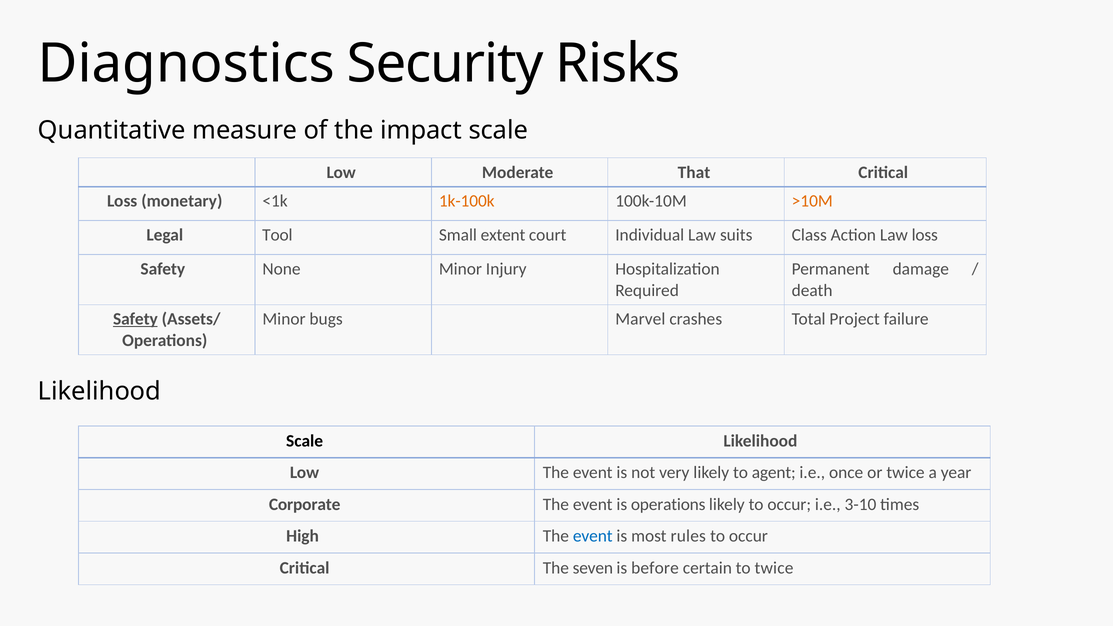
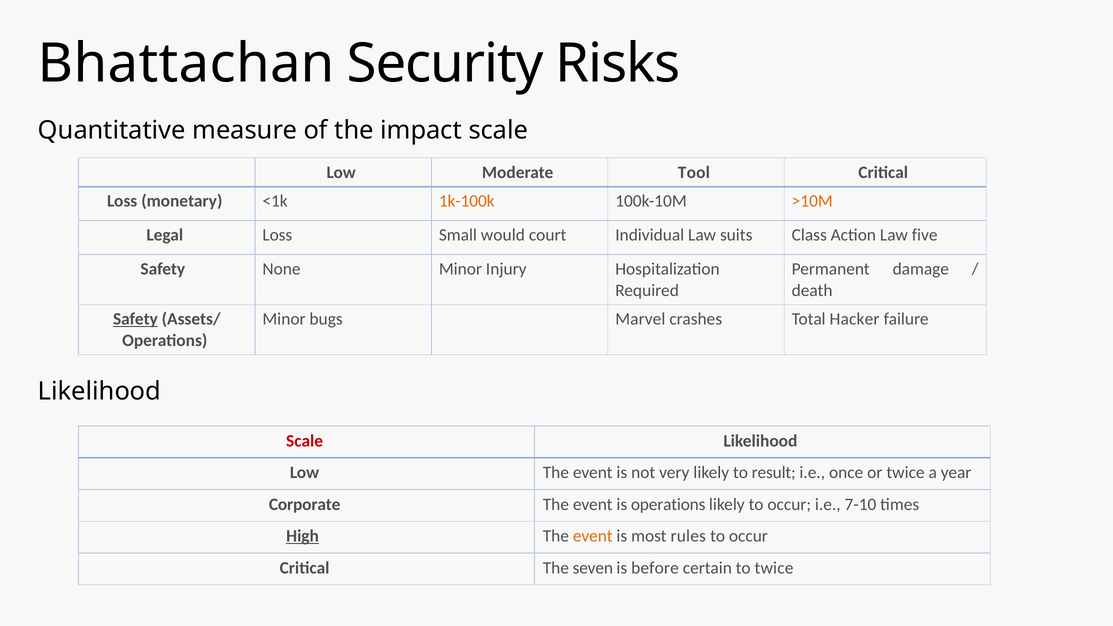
Diagnostics: Diagnostics -> Bhattachan
That: That -> Tool
Legal Tool: Tool -> Loss
extent: extent -> would
Law loss: loss -> five
Project: Project -> Hacker
Scale at (305, 441) colour: black -> red
agent: agent -> result
3-10: 3-10 -> 7-10
High underline: none -> present
event at (593, 536) colour: blue -> orange
